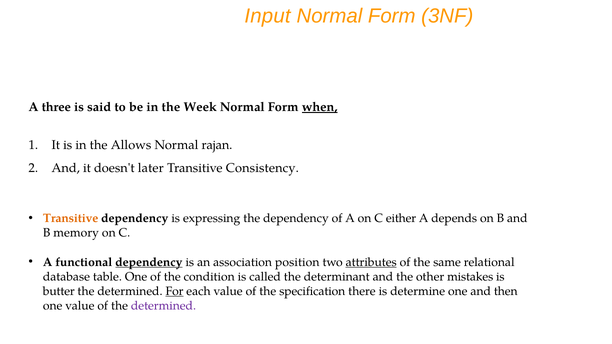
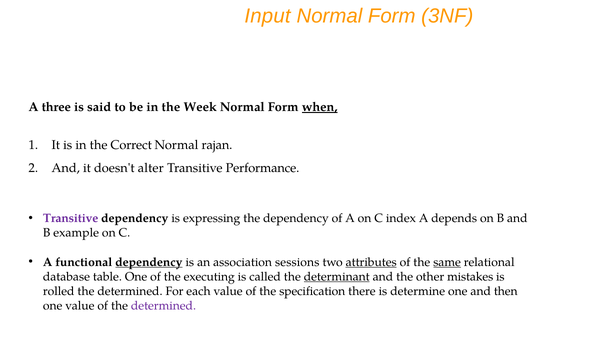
Allows: Allows -> Correct
later: later -> alter
Consistency: Consistency -> Performance
Transitive at (71, 219) colour: orange -> purple
either: either -> index
memory: memory -> example
position: position -> sessions
same underline: none -> present
condition: condition -> executing
determinant underline: none -> present
butter: butter -> rolled
For underline: present -> none
